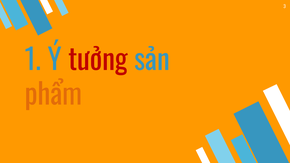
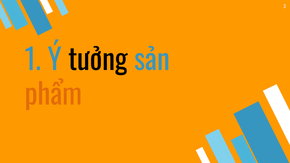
tưởng colour: red -> black
